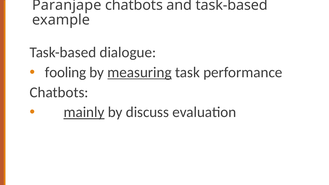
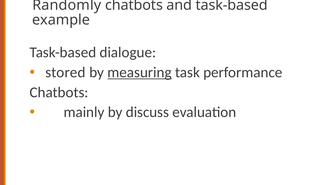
Paranjape: Paranjape -> Randomly
fooling: fooling -> stored
mainly underline: present -> none
